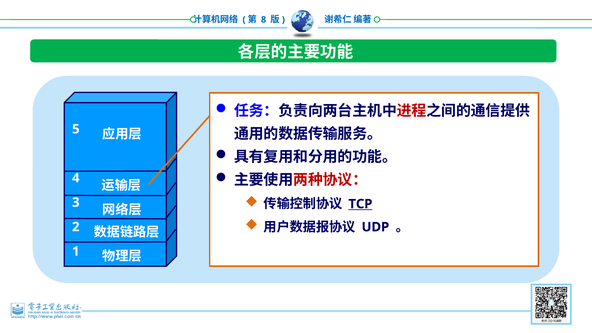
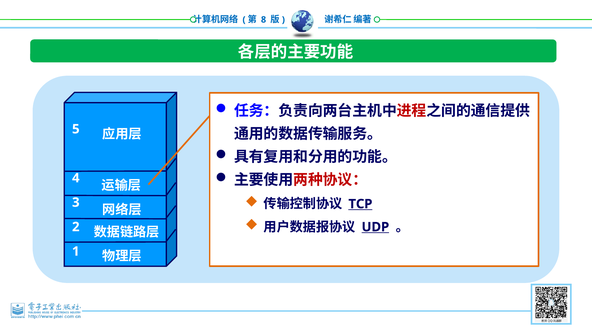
UDP underline: none -> present
